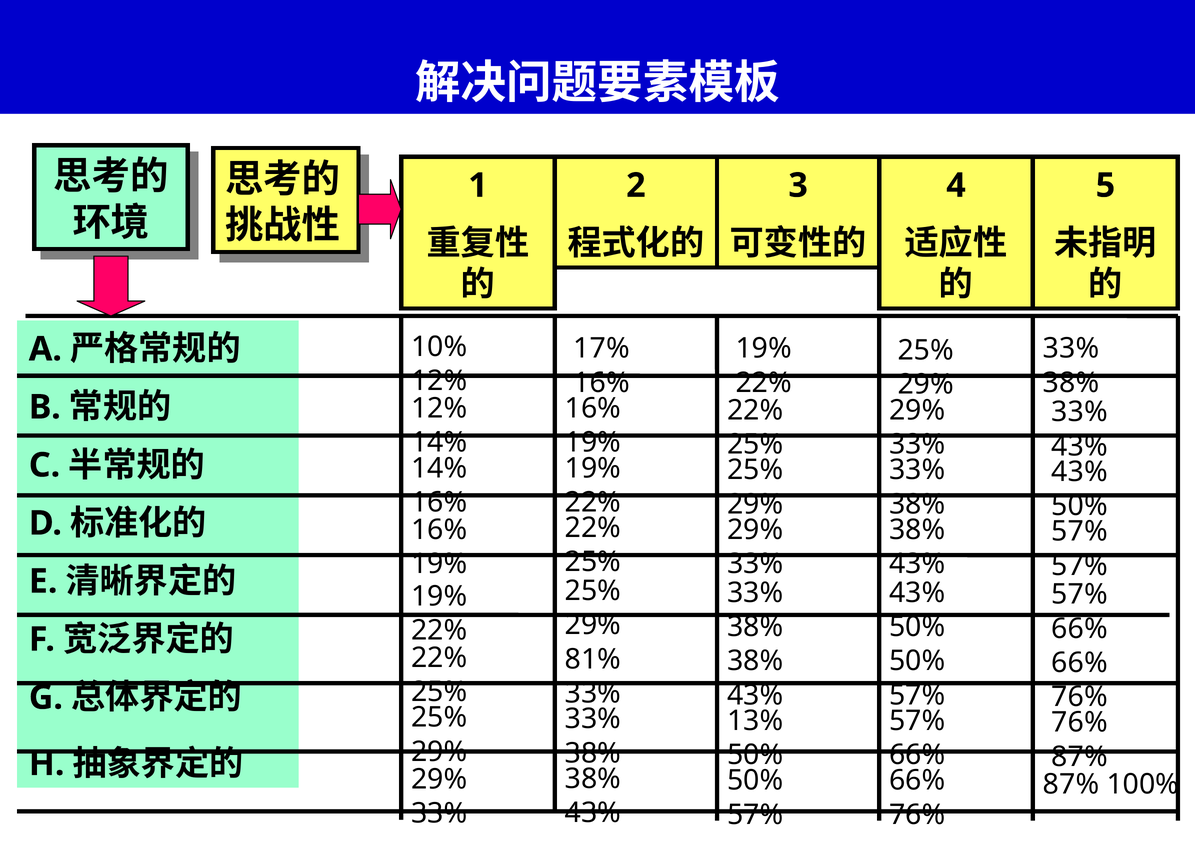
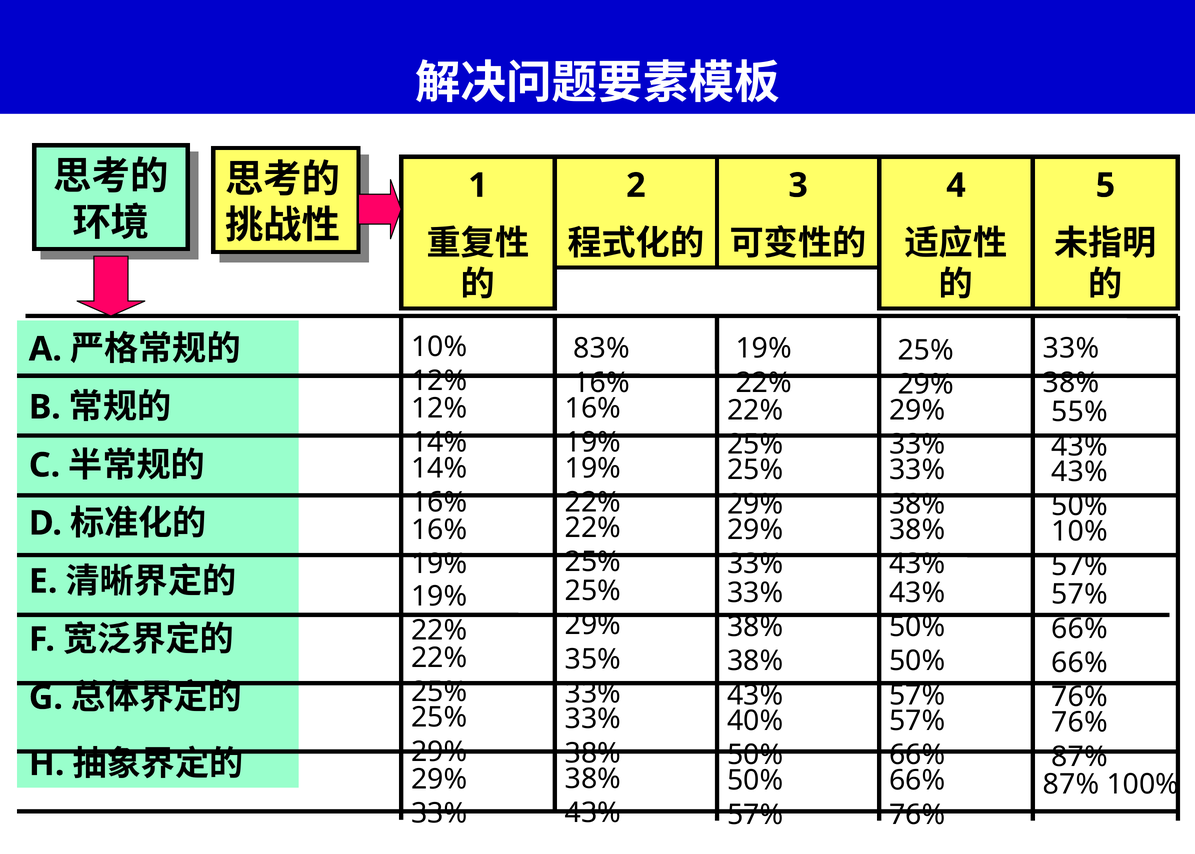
17%: 17% -> 83%
33% at (1080, 412): 33% -> 55%
57% at (1080, 531): 57% -> 10%
81%: 81% -> 35%
13%: 13% -> 40%
